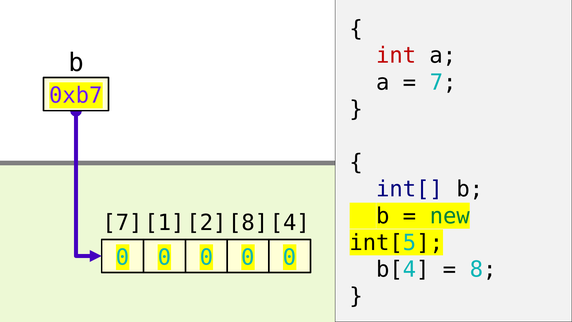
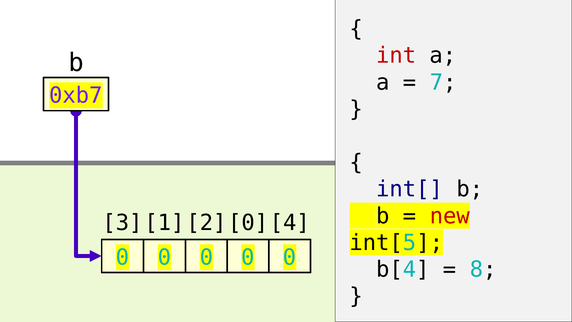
new colour: green -> red
7 at (123, 223): 7 -> 3
8 at (248, 223): 8 -> 0
